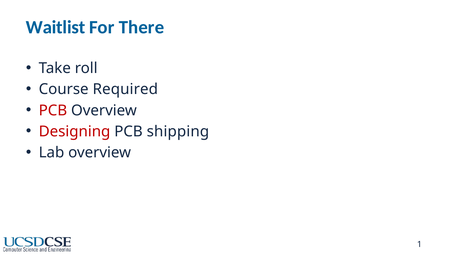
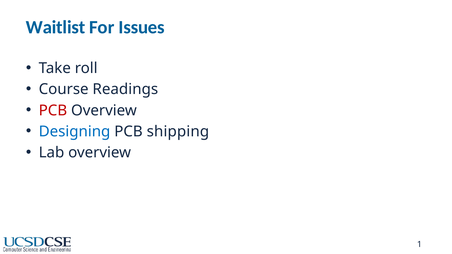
There: There -> Issues
Required: Required -> Readings
Designing colour: red -> blue
